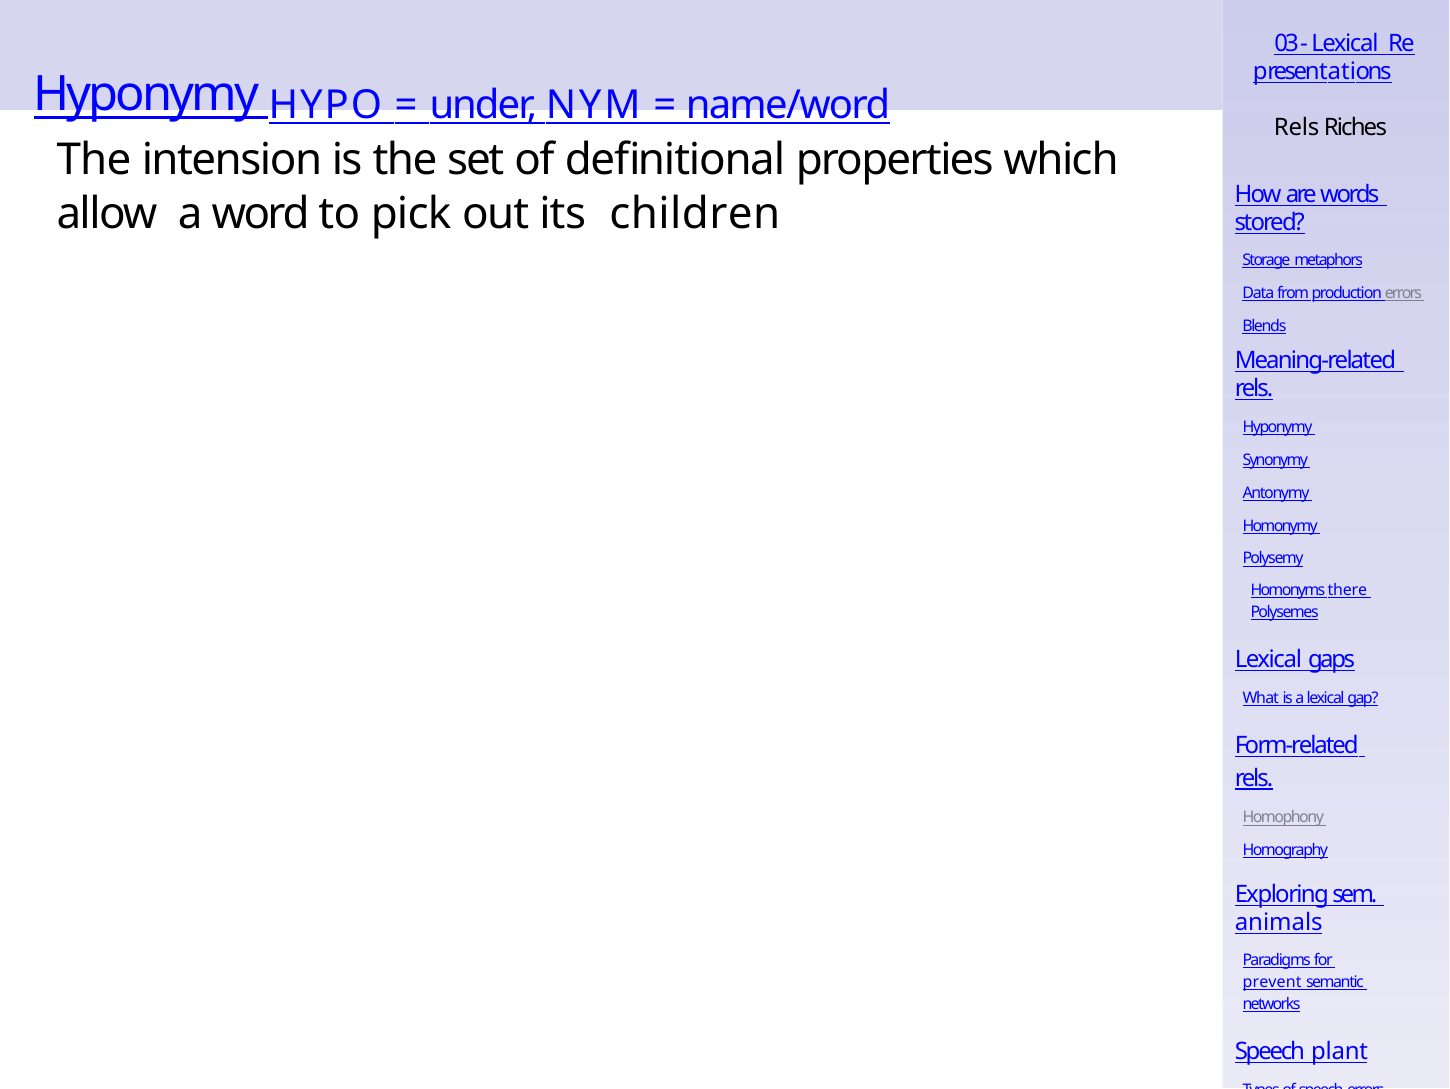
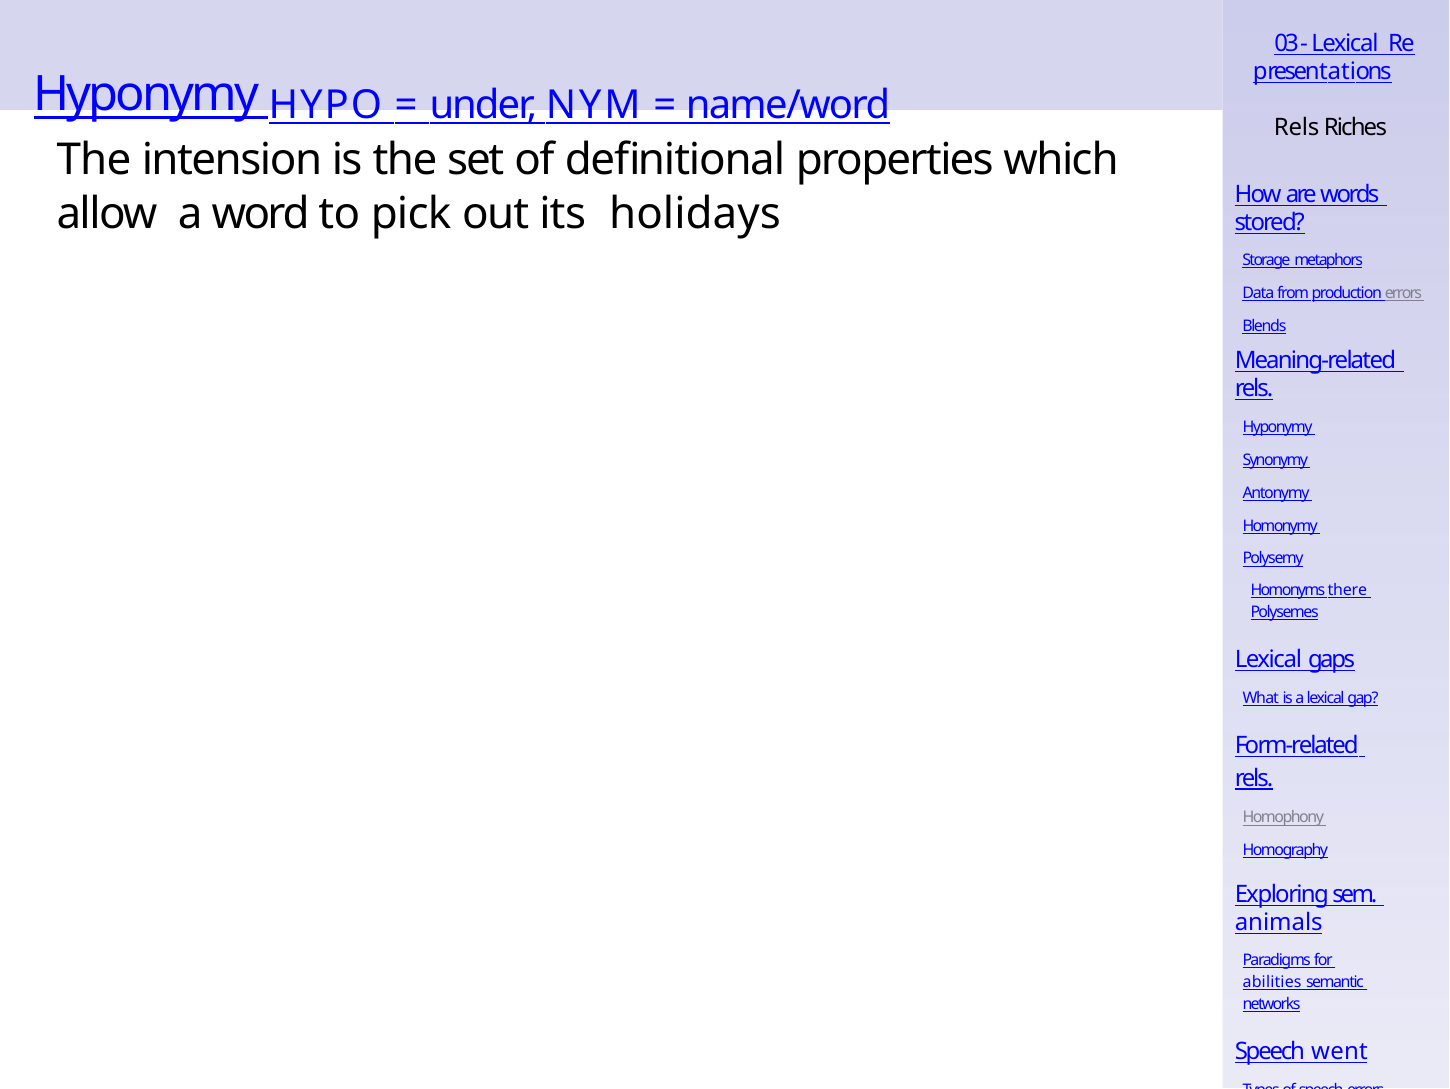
children: children -> holidays
prevent: prevent -> abilities
plant: plant -> went
